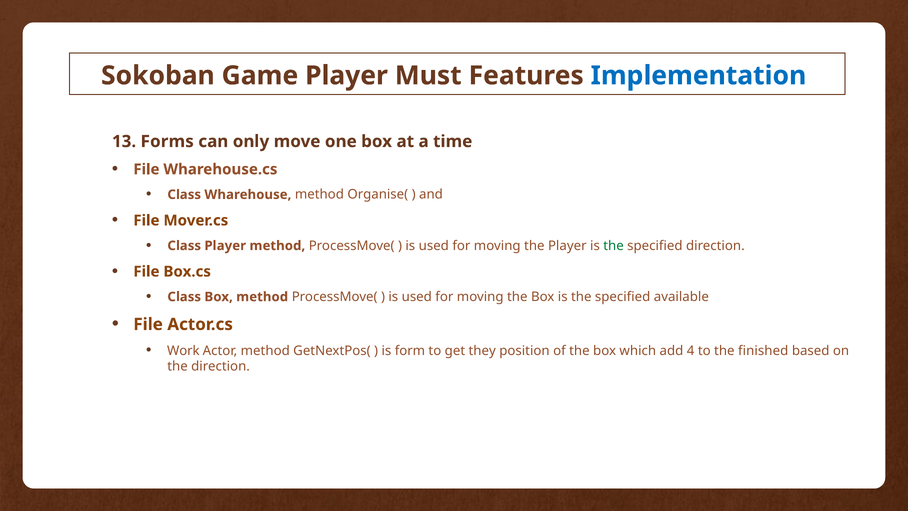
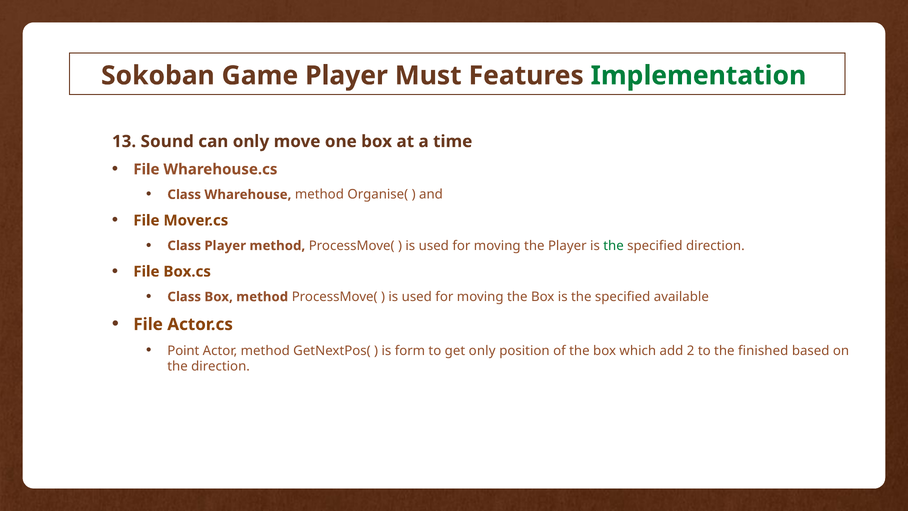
Implementation colour: blue -> green
Forms: Forms -> Sound
Work: Work -> Point
get they: they -> only
4: 4 -> 2
